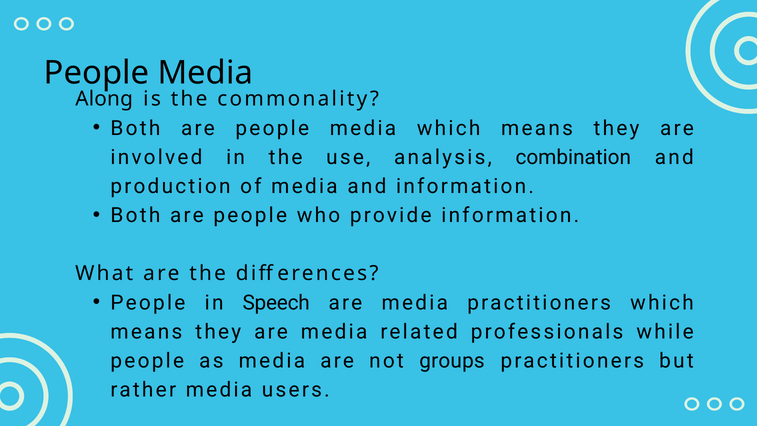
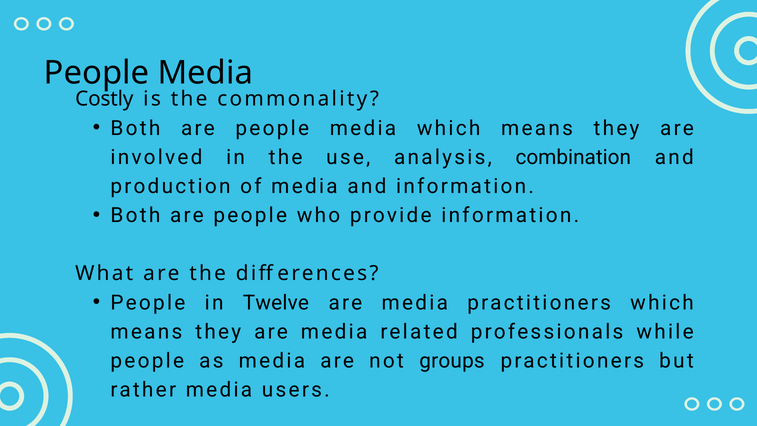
Along: Along -> Costly
Speech: Speech -> Twelve
